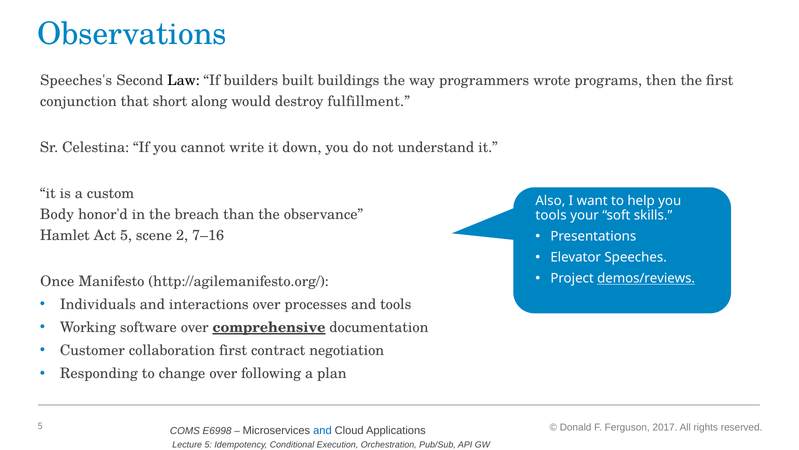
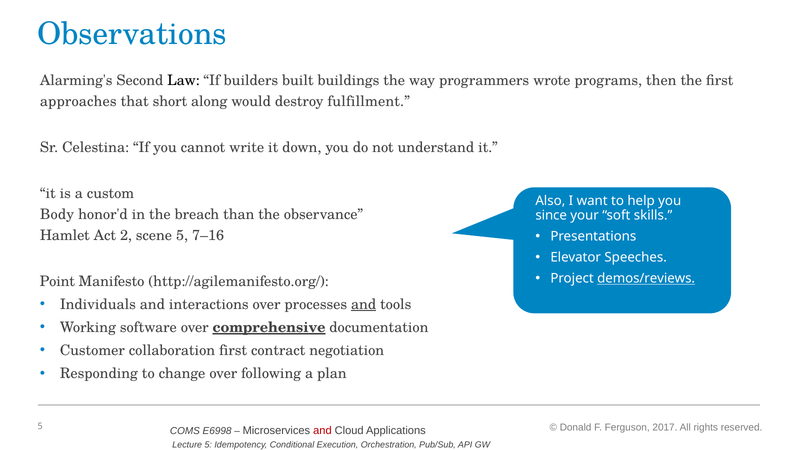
Speeches's: Speeches's -> Alarming's
conjunction: conjunction -> approaches
tools at (551, 215): tools -> since
Act 5: 5 -> 2
scene 2: 2 -> 5
Once: Once -> Point
and at (364, 304) underline: none -> present
and at (322, 430) colour: blue -> red
